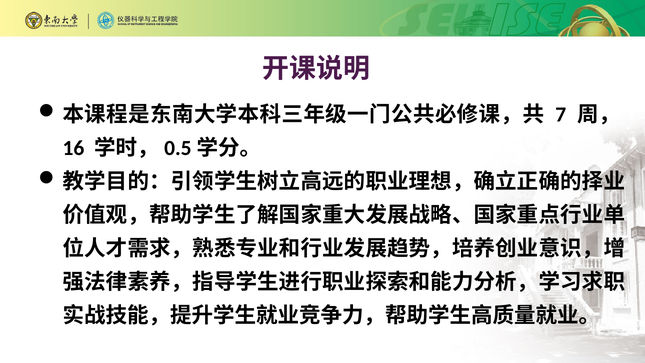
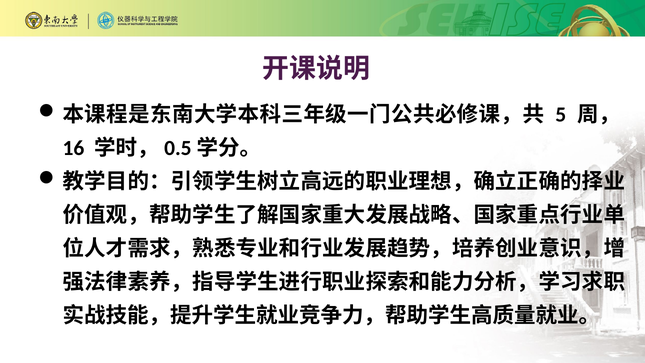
7: 7 -> 5
